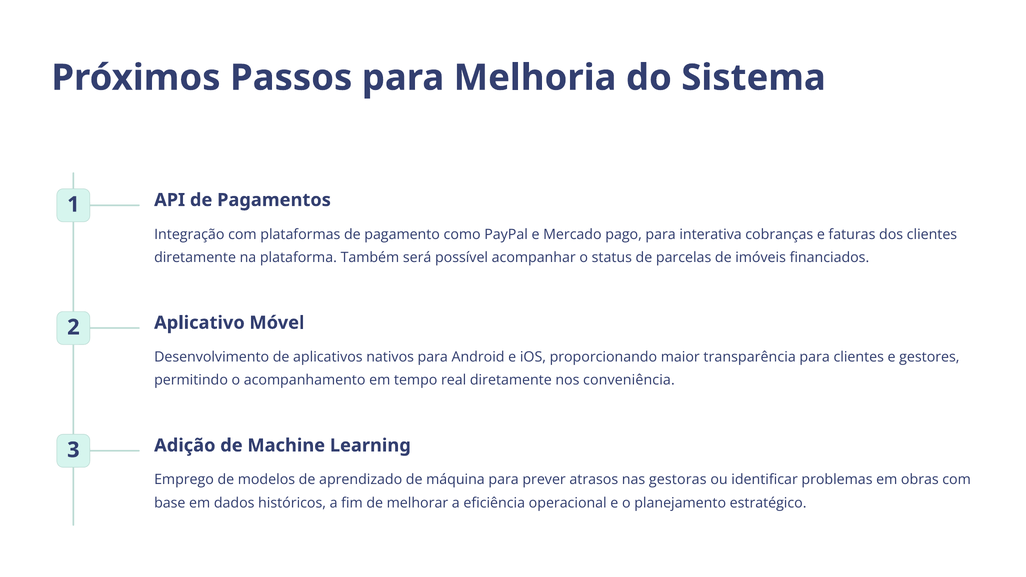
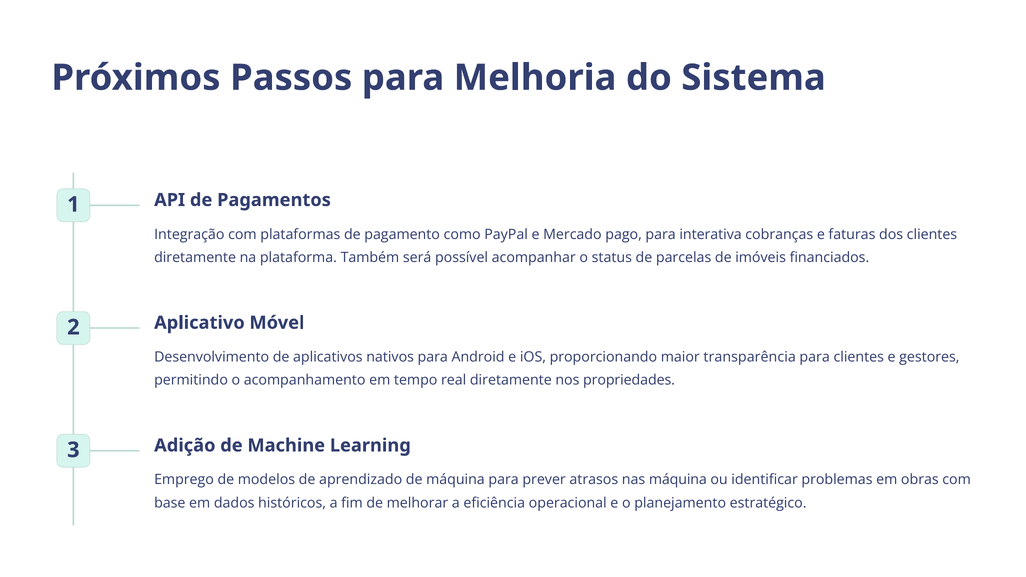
conveniência: conveniência -> propriedades
nas gestoras: gestoras -> máquina
